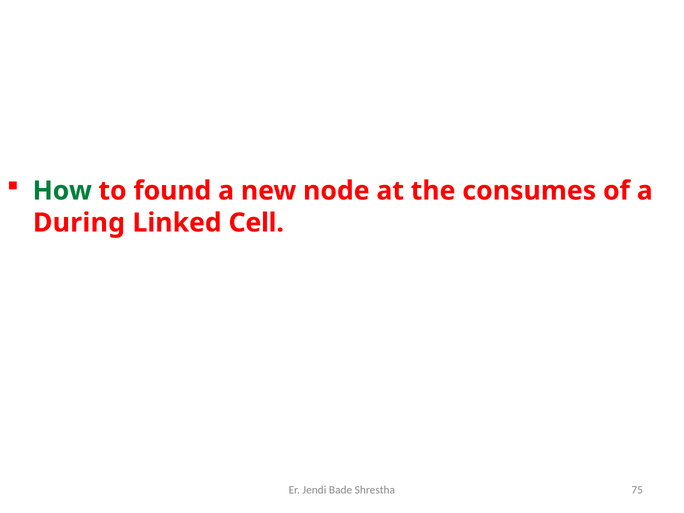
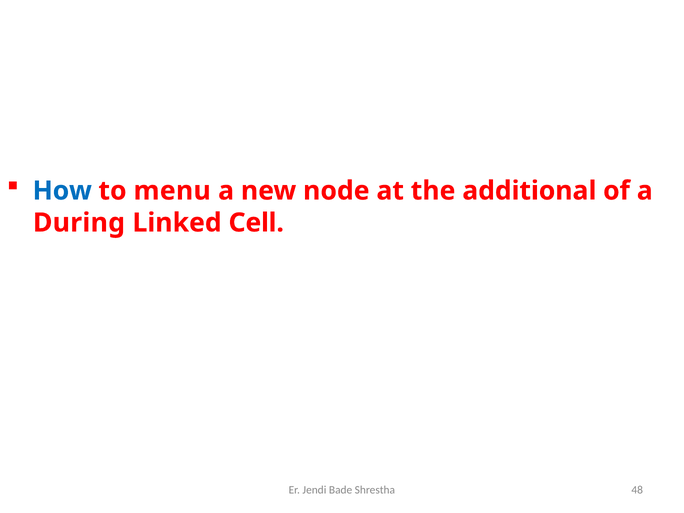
How colour: green -> blue
found: found -> menu
consumes: consumes -> additional
75: 75 -> 48
